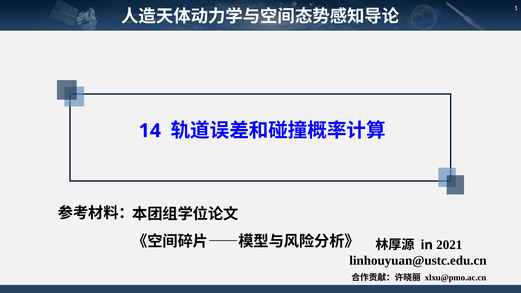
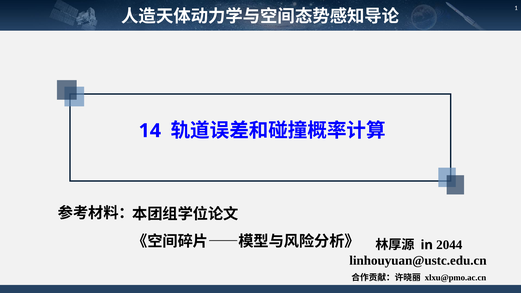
2021: 2021 -> 2044
